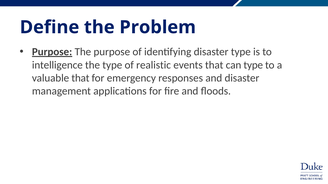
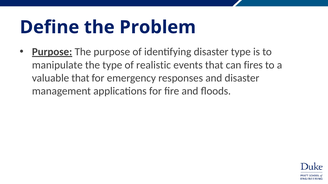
intelligence: intelligence -> manipulate
can type: type -> fires
